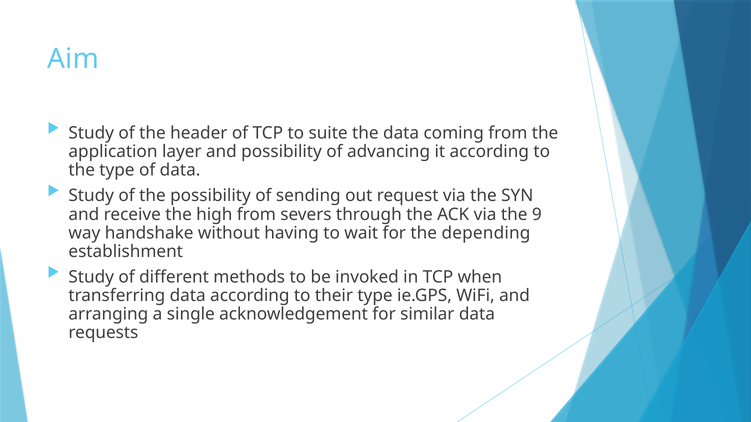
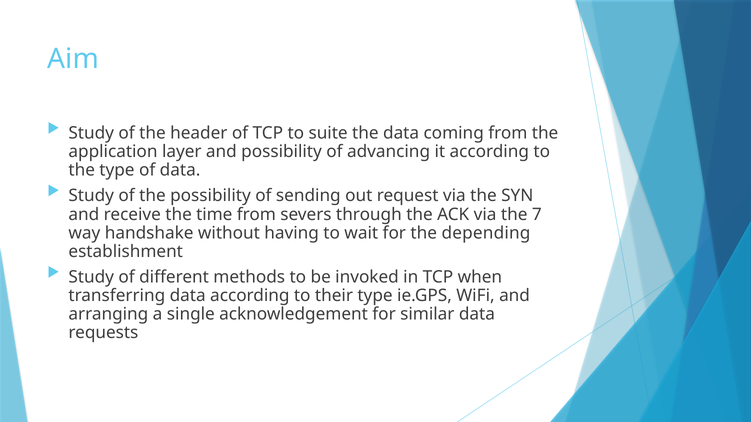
high: high -> time
9: 9 -> 7
